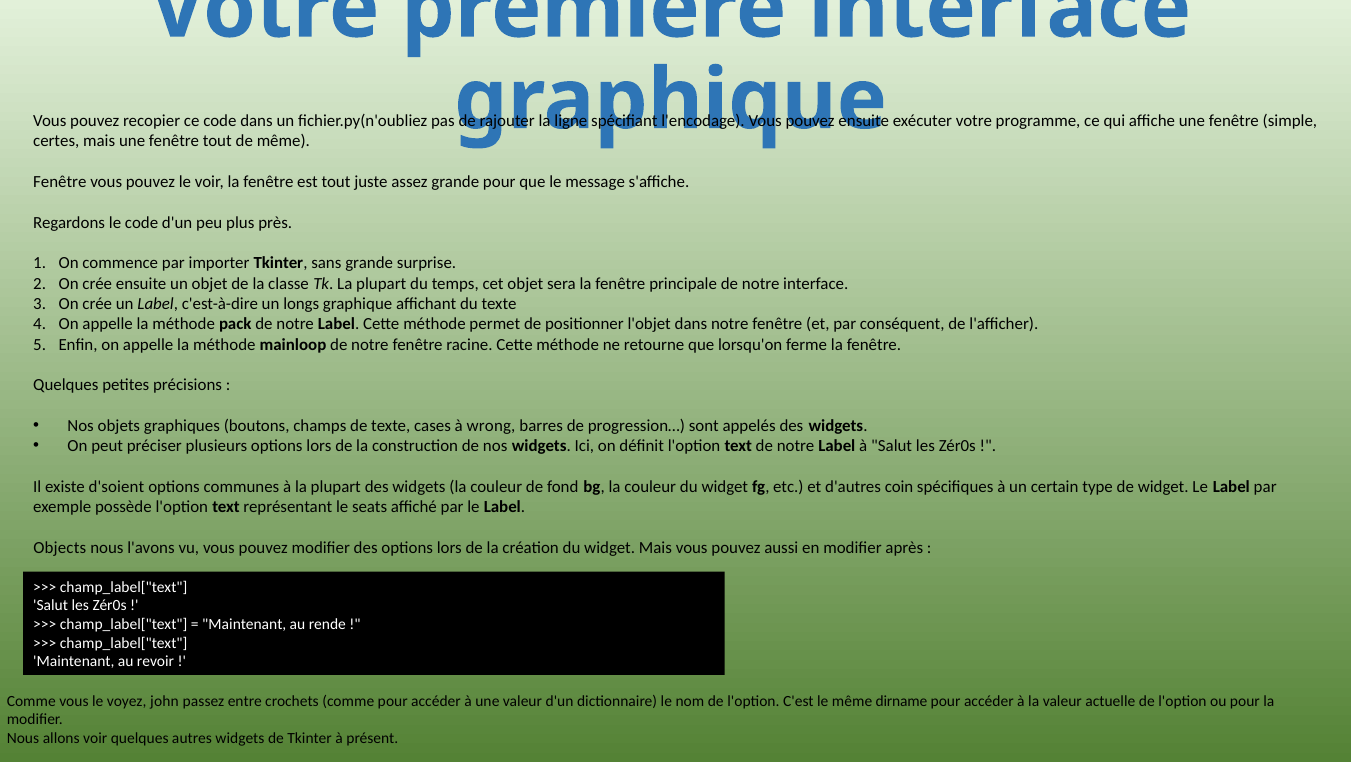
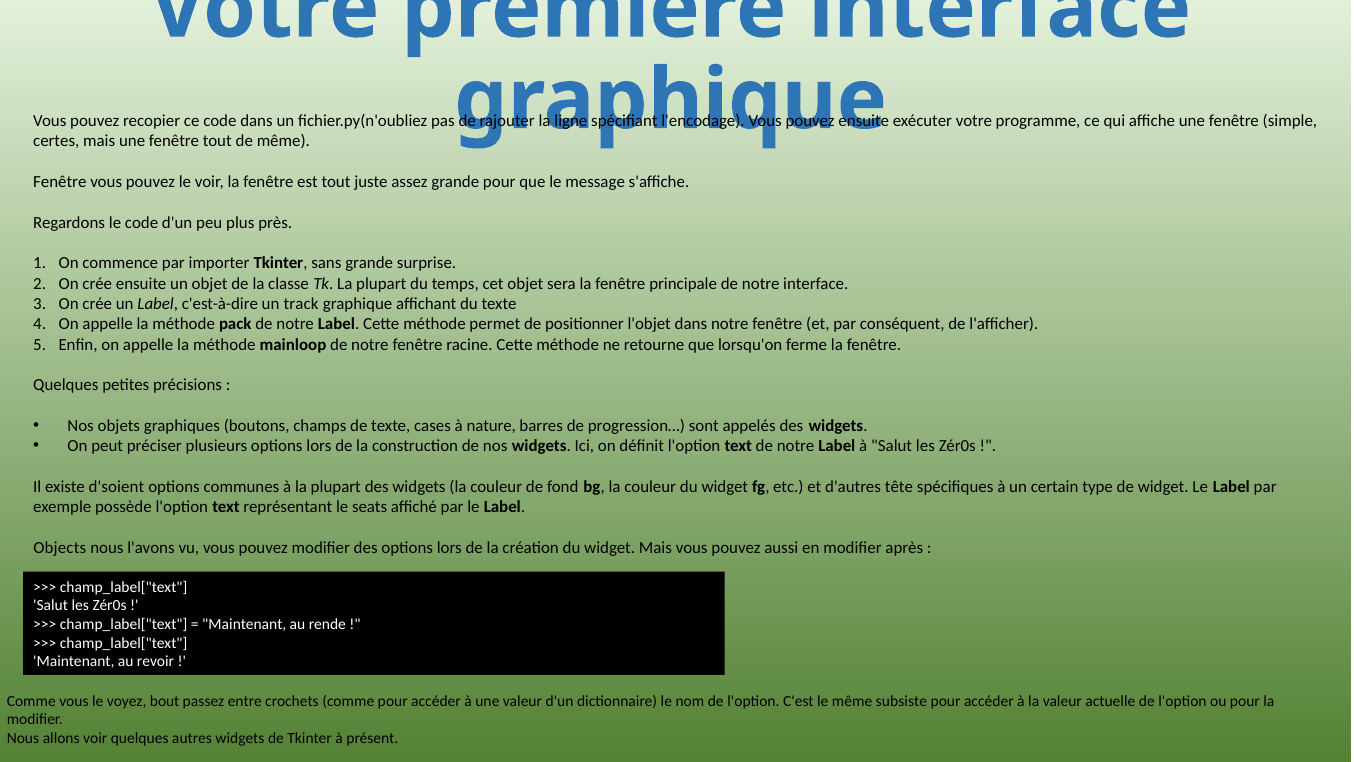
longs: longs -> track
wrong: wrong -> nature
coin: coin -> tête
john: john -> bout
dirname: dirname -> subsiste
